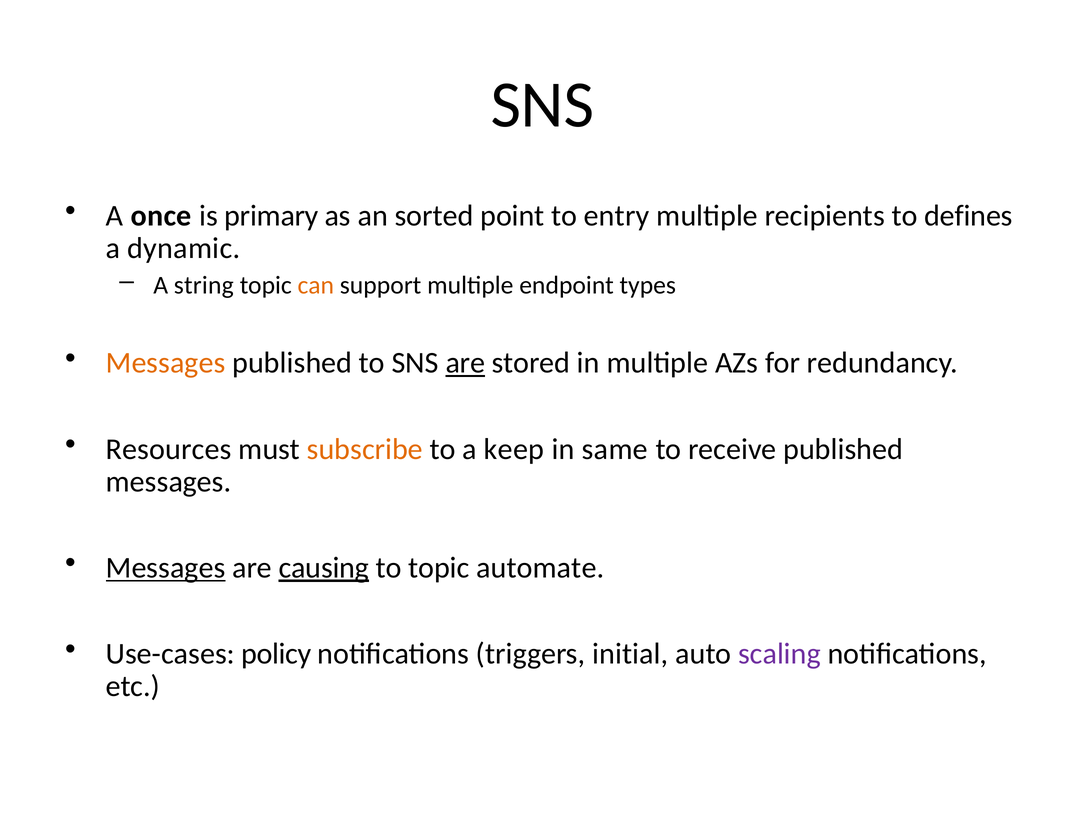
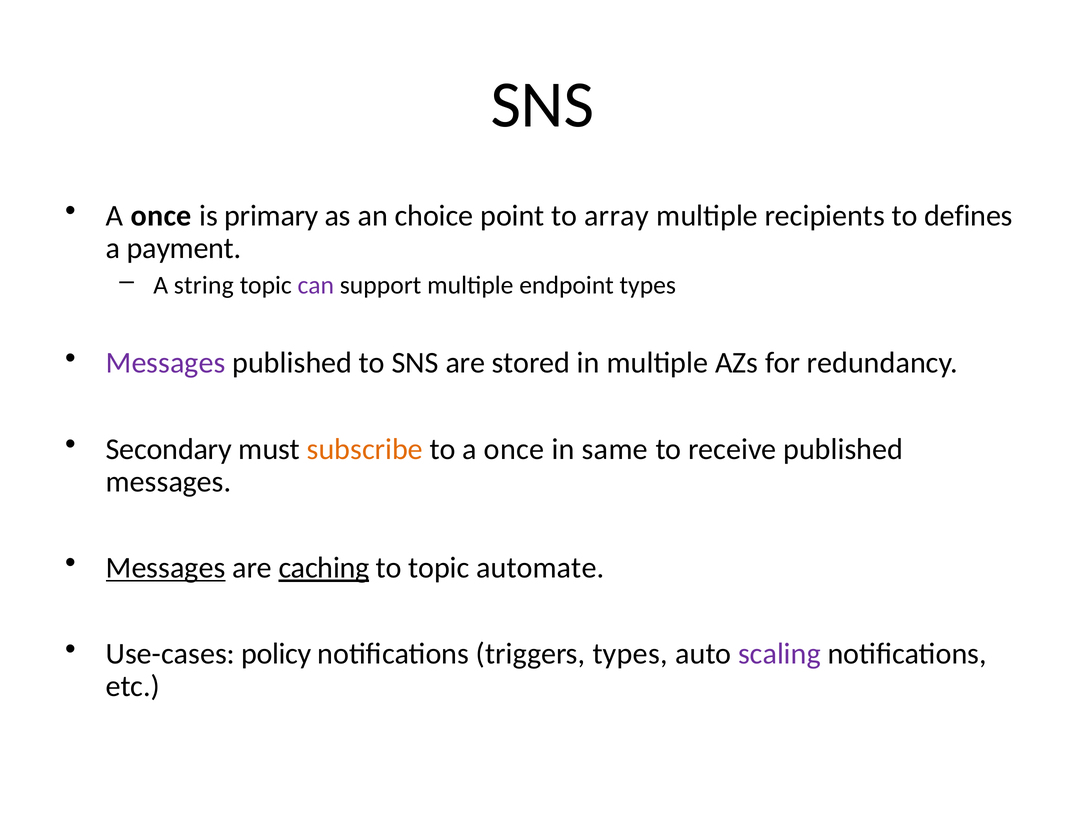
sorted: sorted -> choice
entry: entry -> array
dynamic: dynamic -> payment
can colour: orange -> purple
Messages at (166, 363) colour: orange -> purple
are at (465, 363) underline: present -> none
Resources: Resources -> Secondary
to a keep: keep -> once
causing: causing -> caching
triggers initial: initial -> types
